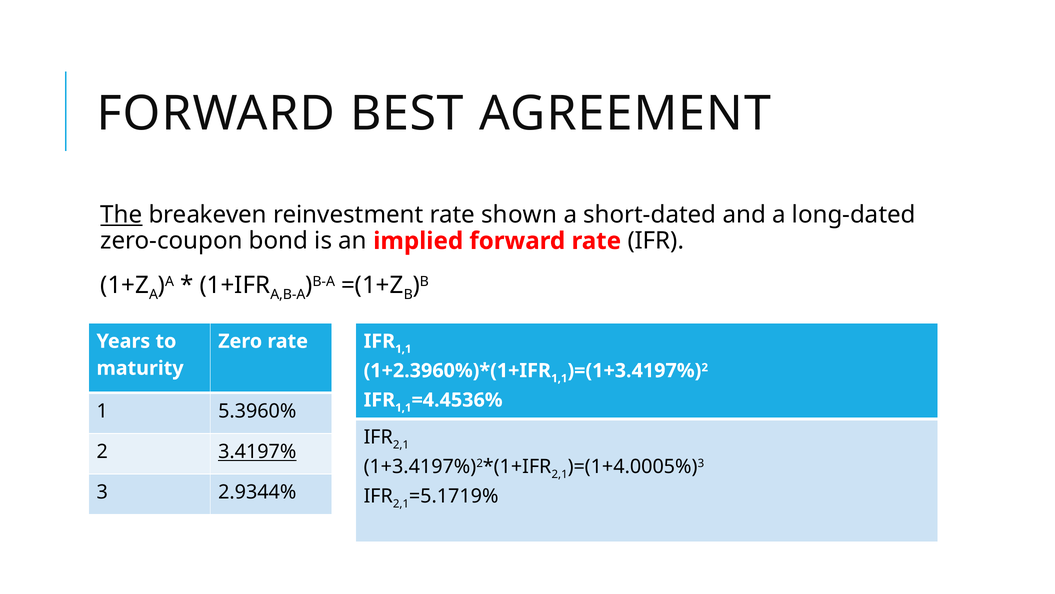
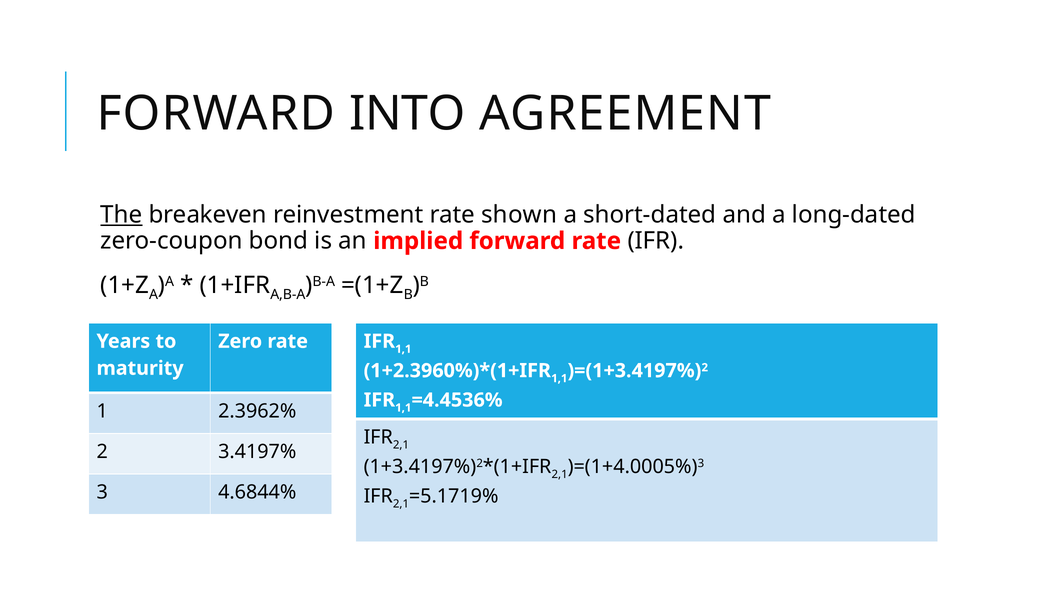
BEST: BEST -> INTO
5.3960%: 5.3960% -> 2.3962%
3.4197% underline: present -> none
2.9344%: 2.9344% -> 4.6844%
